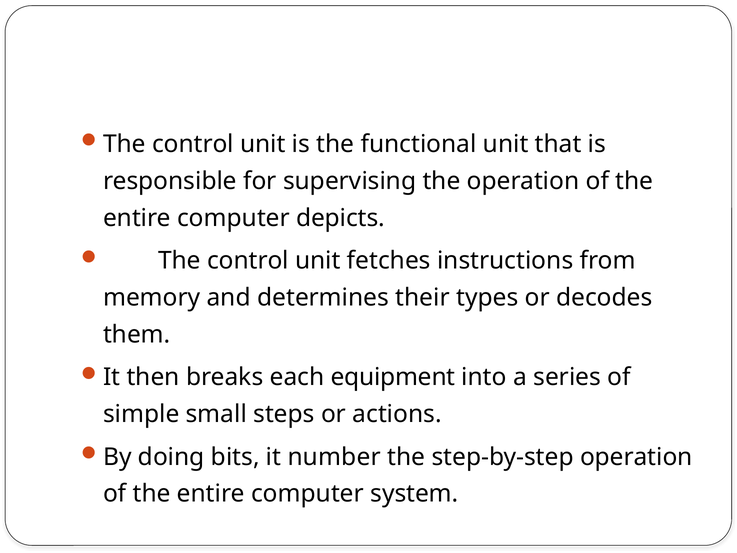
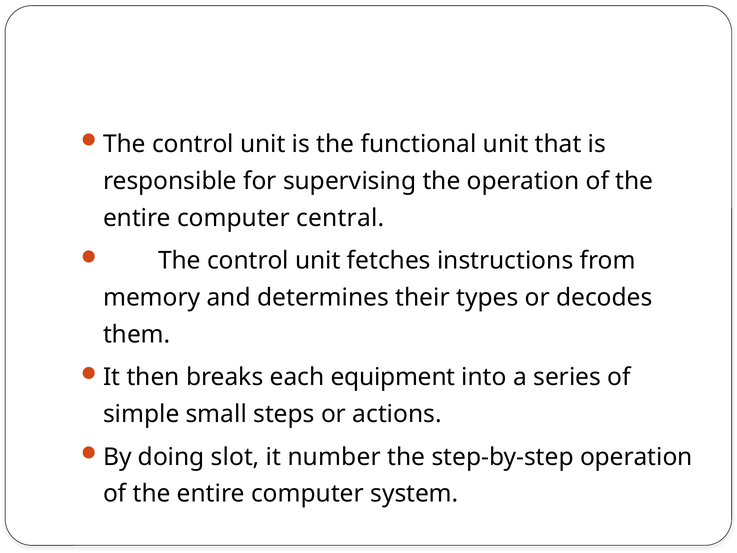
depicts: depicts -> central
bits: bits -> slot
